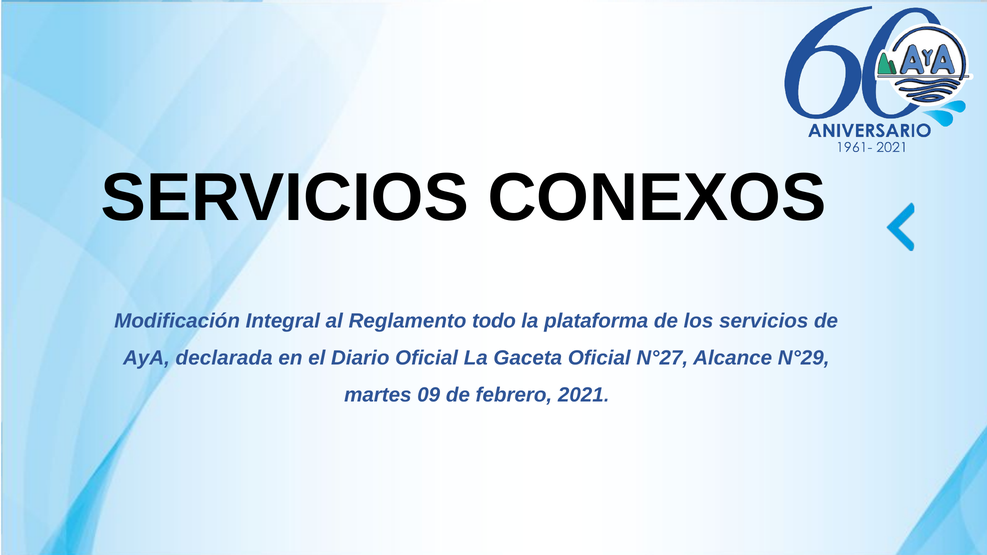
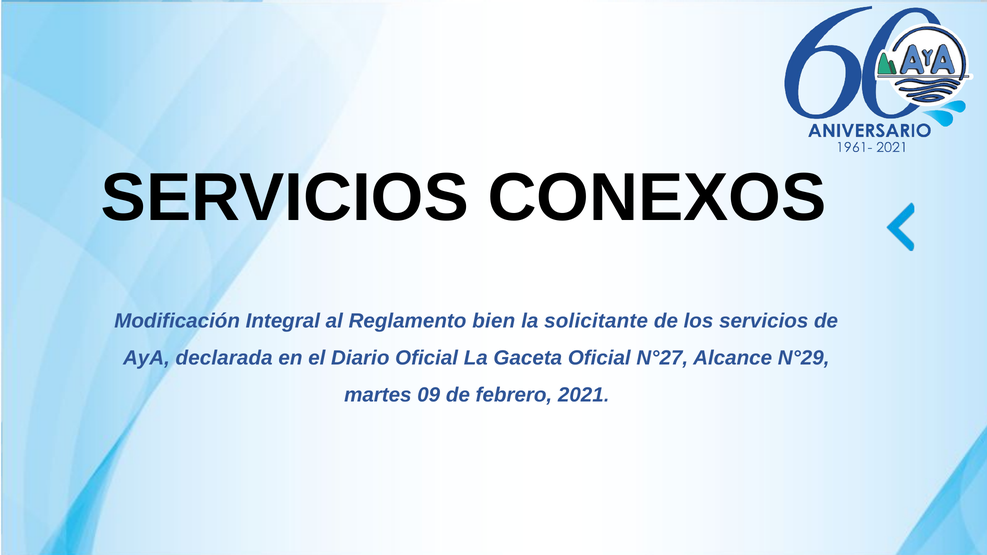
todo: todo -> bien
plataforma: plataforma -> solicitante
